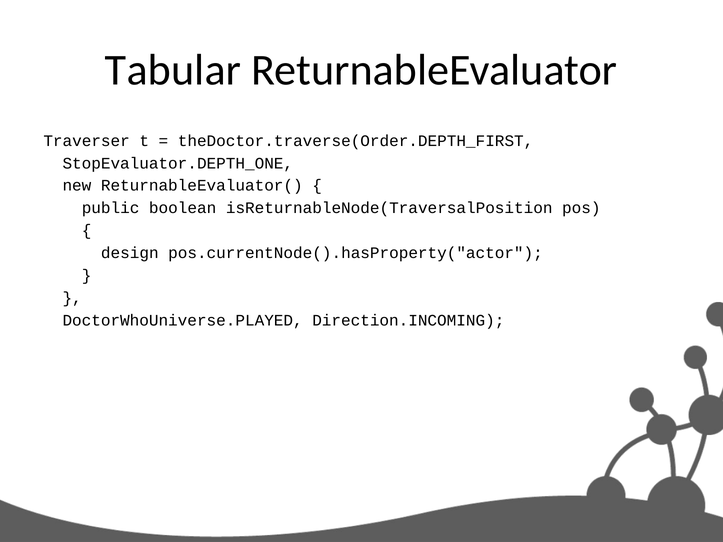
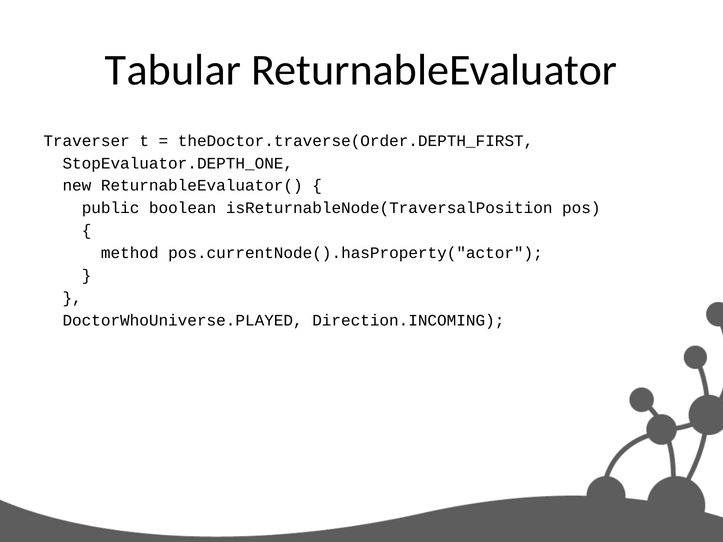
design: design -> method
